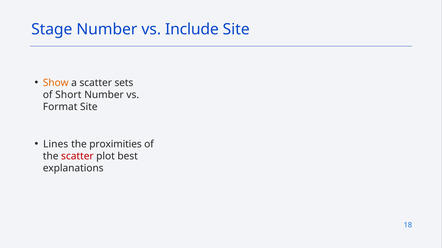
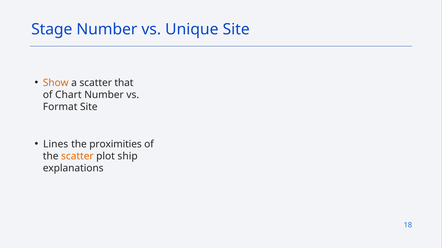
Include: Include -> Unique
sets: sets -> that
Short: Short -> Chart
scatter at (77, 157) colour: red -> orange
best: best -> ship
